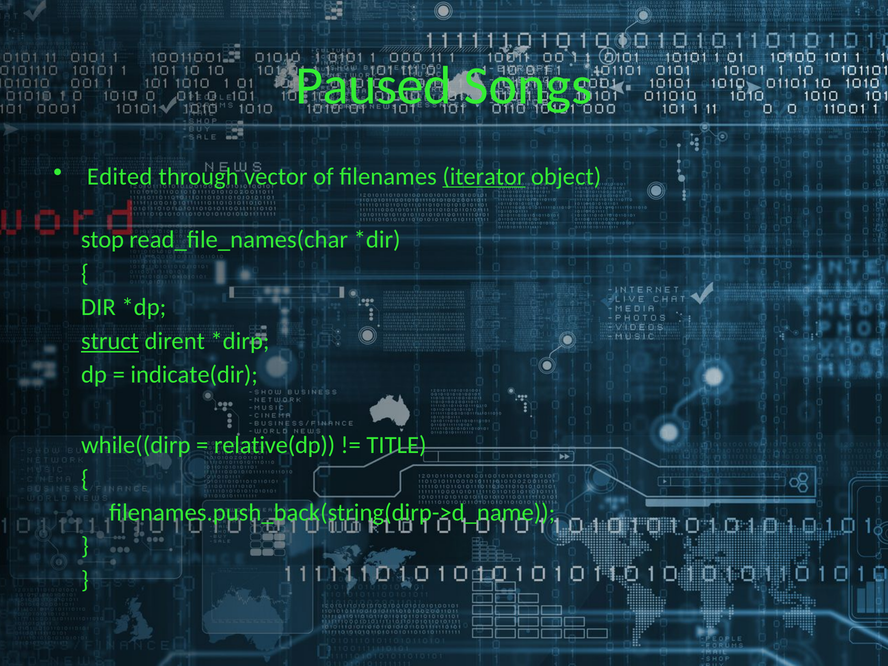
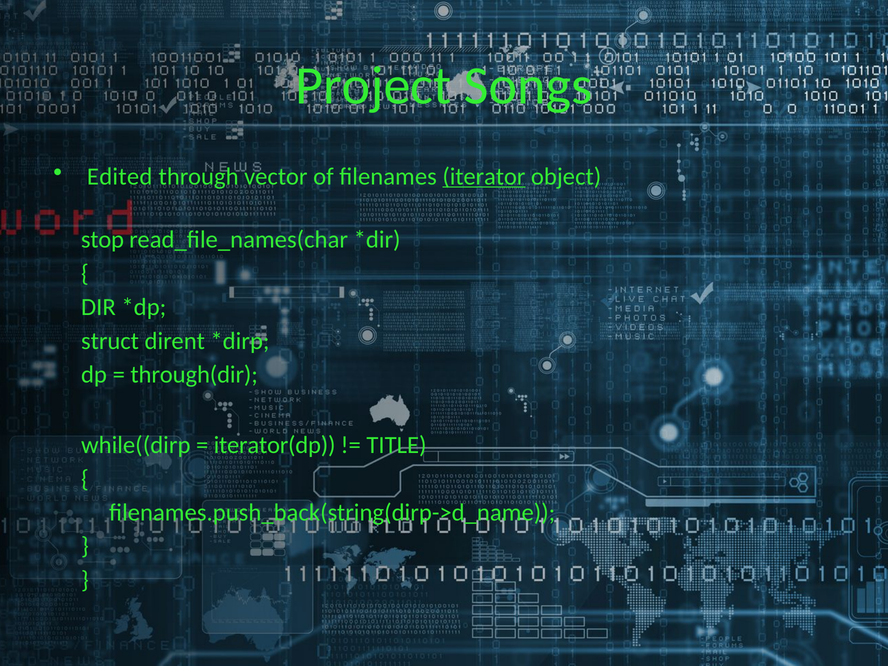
Paused: Paused -> Project
struct underline: present -> none
indicate(dir: indicate(dir -> through(dir
relative(dp: relative(dp -> iterator(dp
